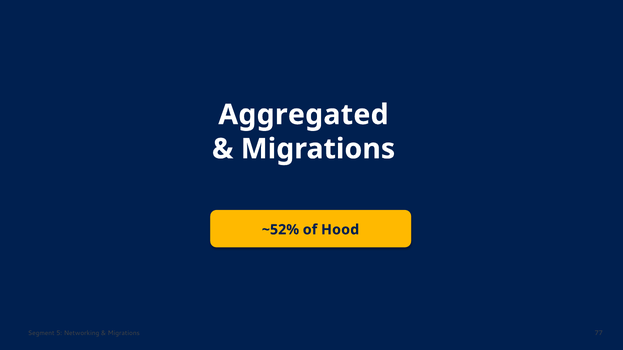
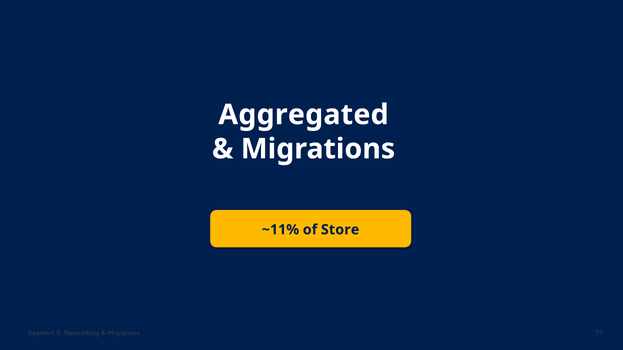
~52%: ~52% -> ~11%
Hood: Hood -> Store
